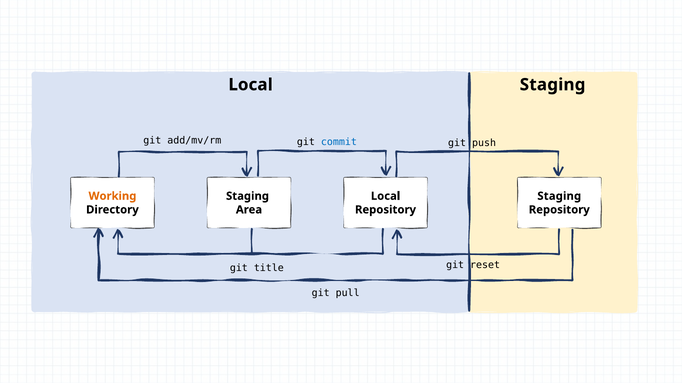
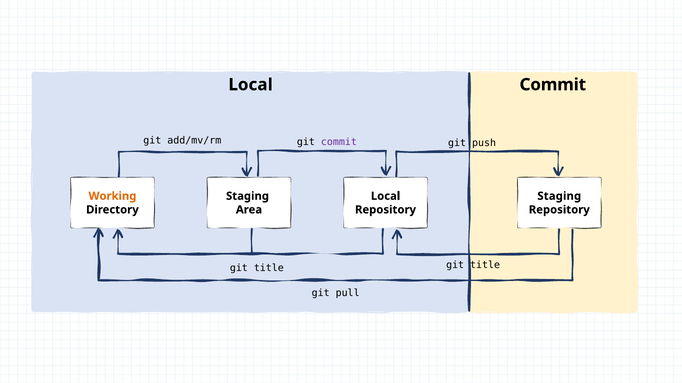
Local Staging: Staging -> Commit
commit at (339, 142) colour: blue -> purple
reset at (485, 265): reset -> title
